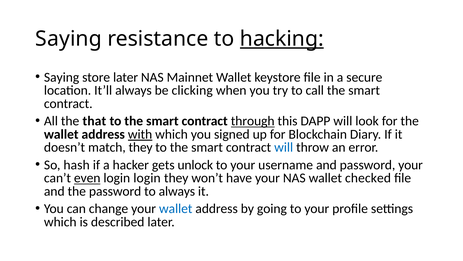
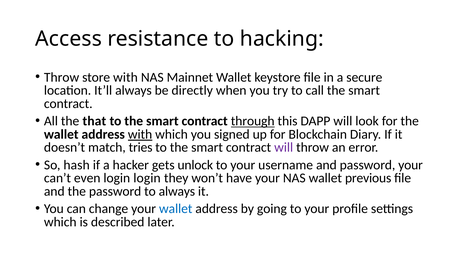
Saying at (69, 39): Saying -> Access
hacking underline: present -> none
Saying at (62, 77): Saying -> Throw
store later: later -> with
clicking: clicking -> directly
match they: they -> tries
will at (284, 147) colour: blue -> purple
even underline: present -> none
checked: checked -> previous
